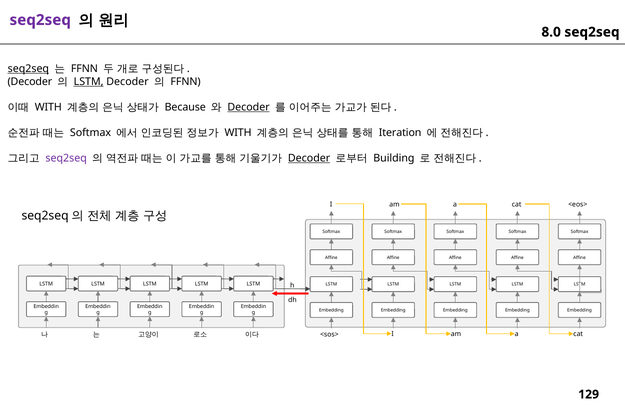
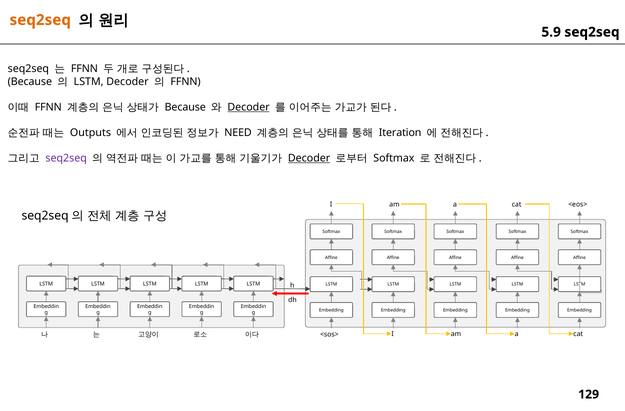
seq2seq at (40, 20) colour: purple -> orange
8.0: 8.0 -> 5.9
seq2seq at (28, 69) underline: present -> none
Decoder at (30, 81): Decoder -> Because
LSTM at (89, 81) underline: present -> none
WITH at (48, 107): WITH -> FFNN
Softmax at (91, 133): Softmax -> Outputs
WITH at (238, 133): WITH -> NEED
Building at (394, 158): Building -> Softmax
